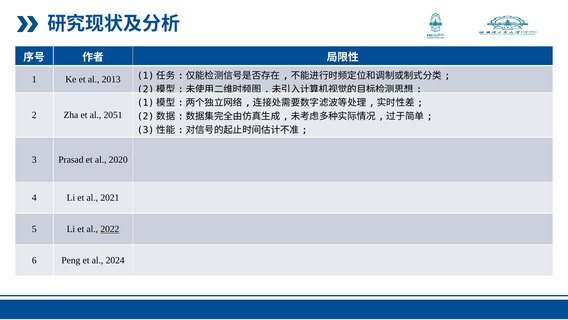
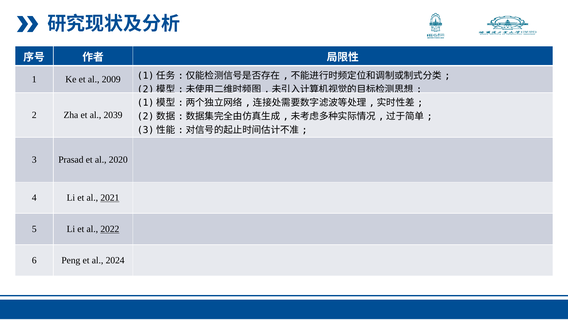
2013: 2013 -> 2009
2051: 2051 -> 2039
2021 underline: none -> present
